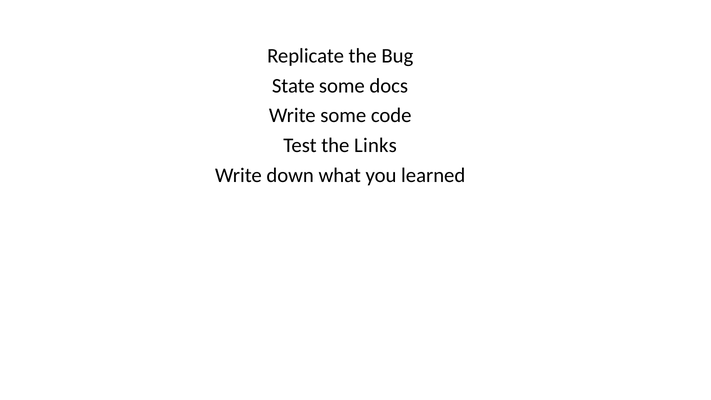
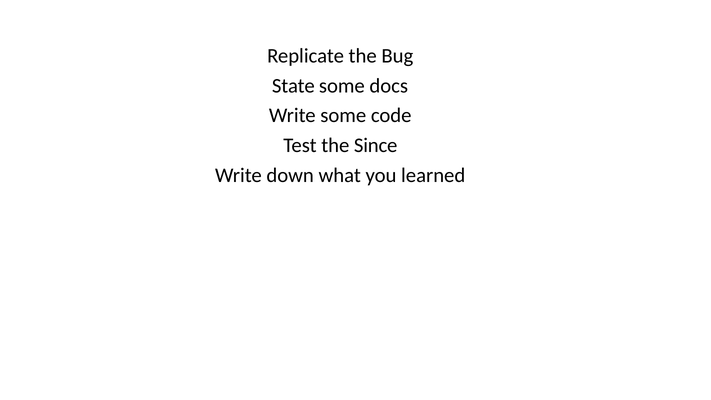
Links: Links -> Since
